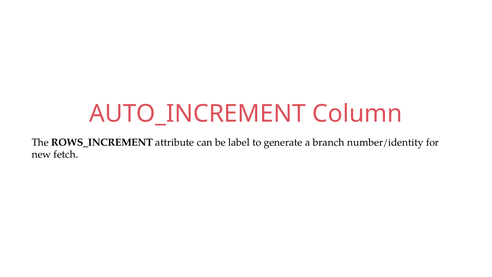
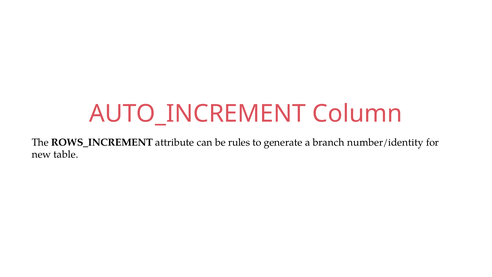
label: label -> rules
fetch: fetch -> table
